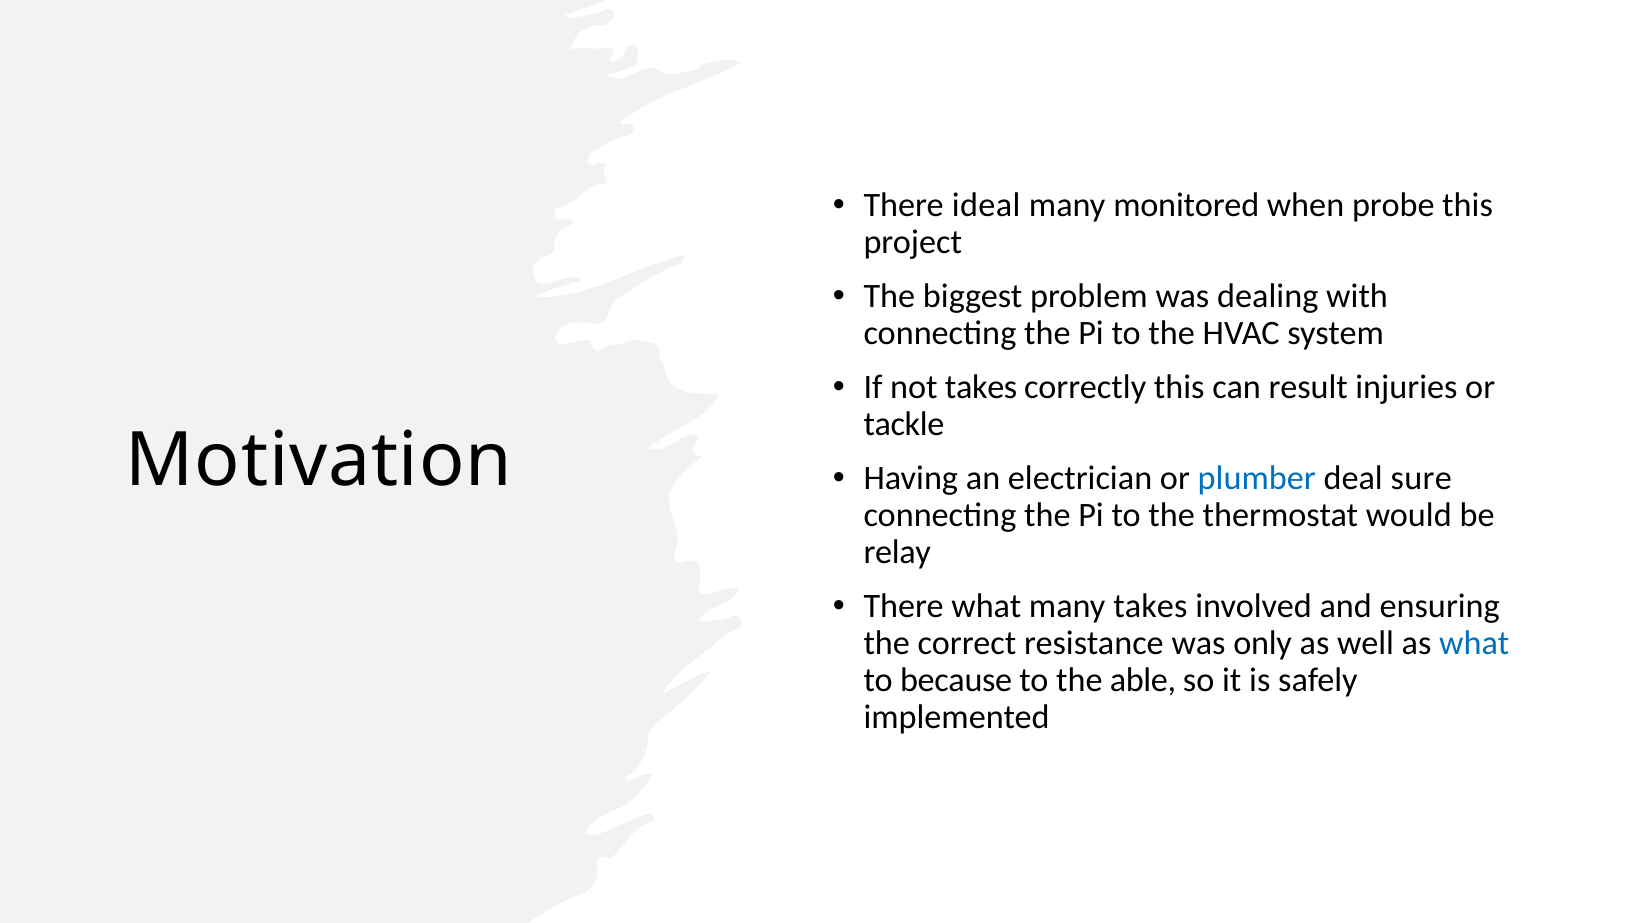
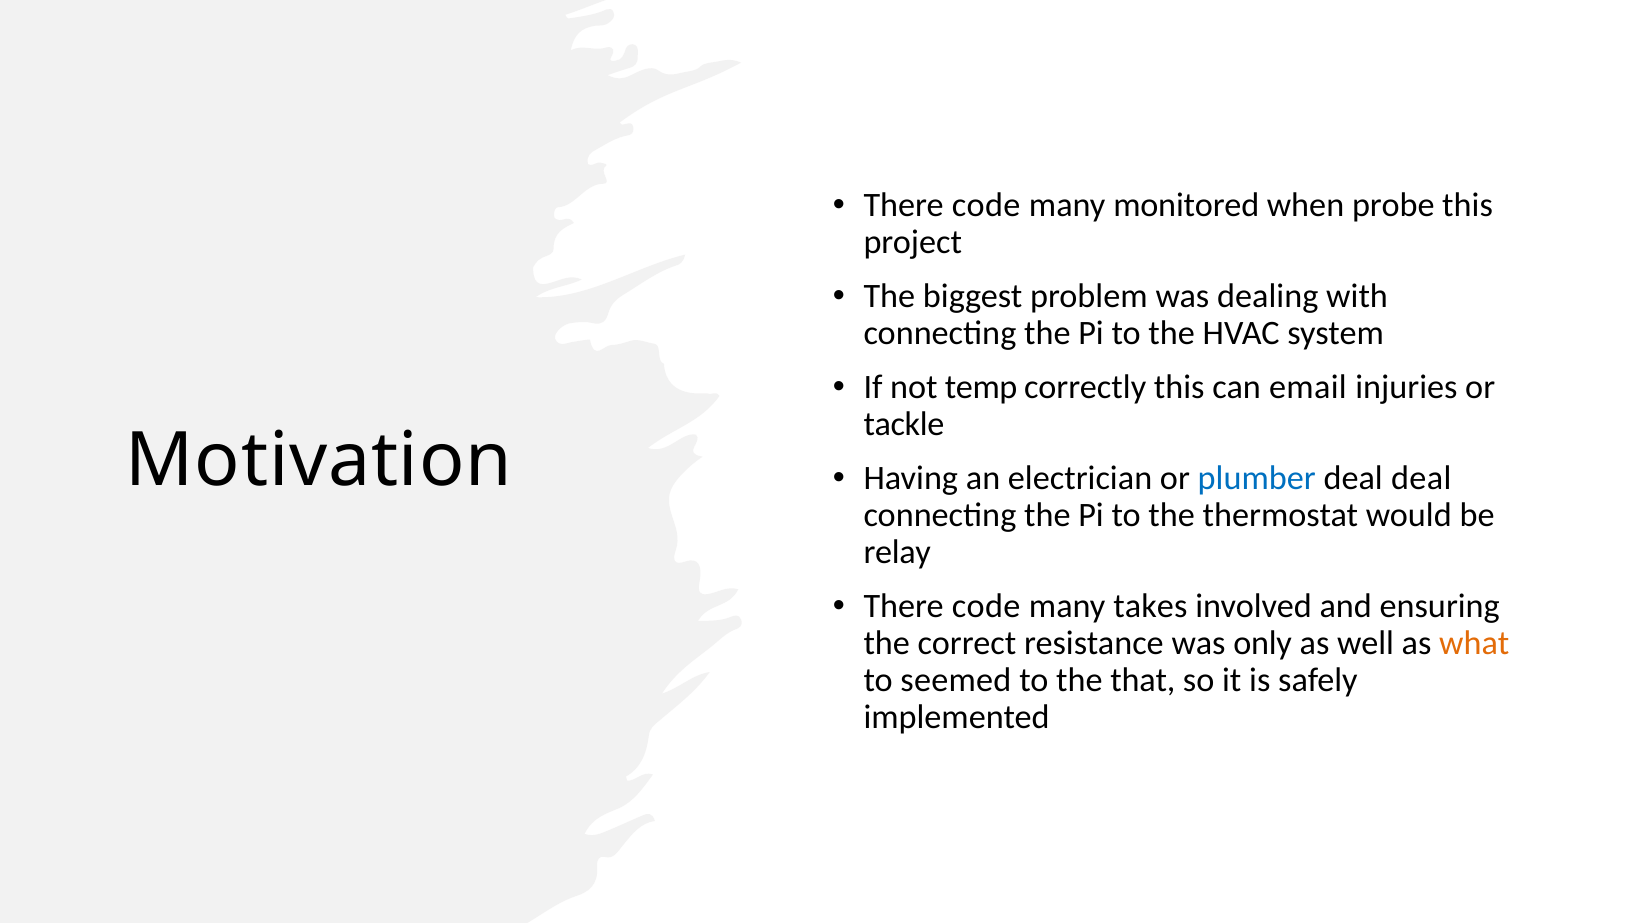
ideal at (986, 205): ideal -> code
not takes: takes -> temp
result: result -> email
deal sure: sure -> deal
what at (986, 606): what -> code
what at (1474, 643) colour: blue -> orange
because: because -> seemed
able: able -> that
